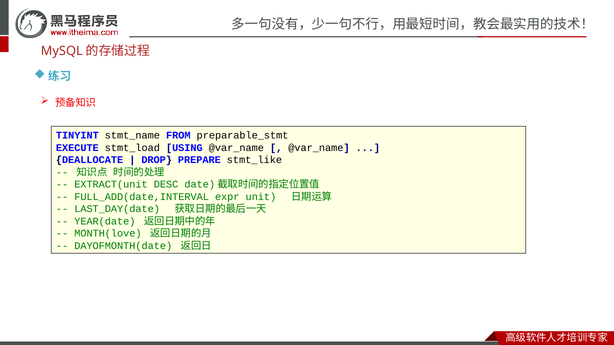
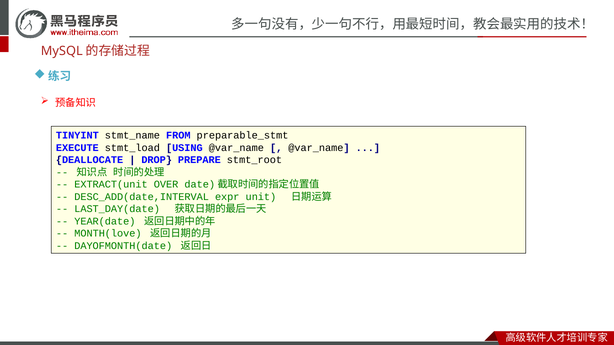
stmt_like: stmt_like -> stmt_root
DESC: DESC -> OVER
FULL_ADD(date,INTERVAL: FULL_ADD(date,INTERVAL -> DESC_ADD(date,INTERVAL
